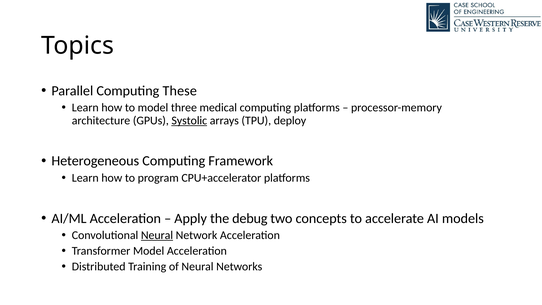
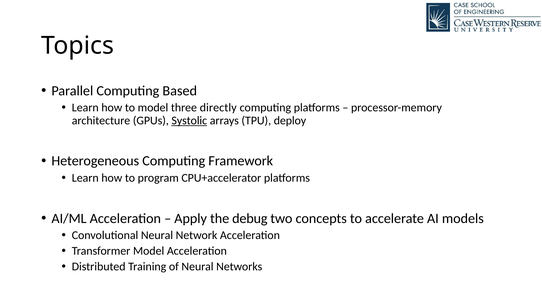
These: These -> Based
medical: medical -> directly
Neural at (157, 235) underline: present -> none
